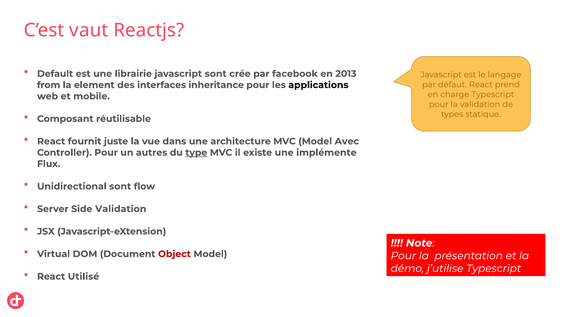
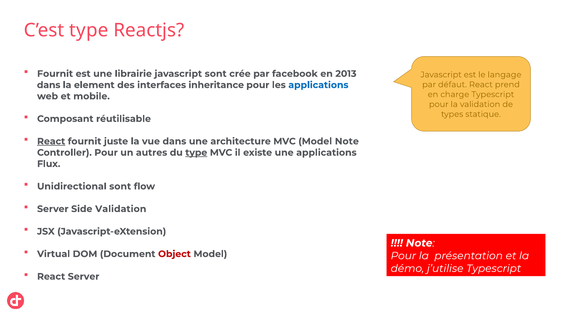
C’est vaut: vaut -> type
Default at (55, 74): Default -> Fournit
from at (49, 85): from -> dans
applications at (318, 85) colour: black -> blue
React at (51, 141) underline: none -> present
Model Avec: Avec -> Note
une implémente: implémente -> applications
React Utilisé: Utilisé -> Server
